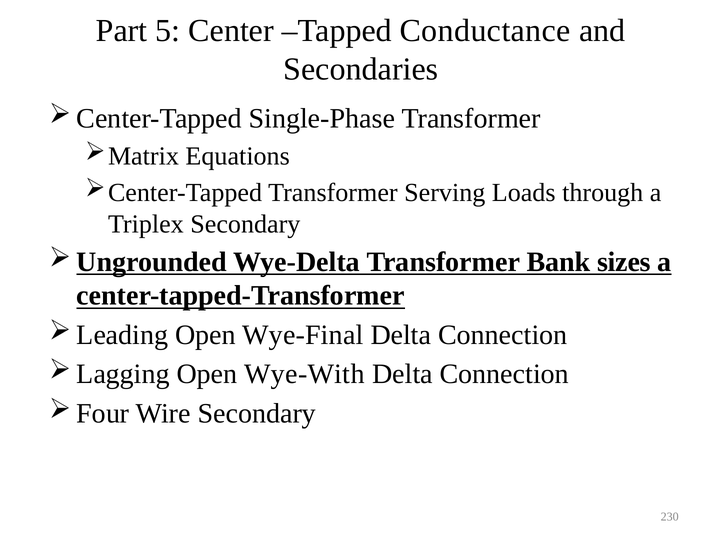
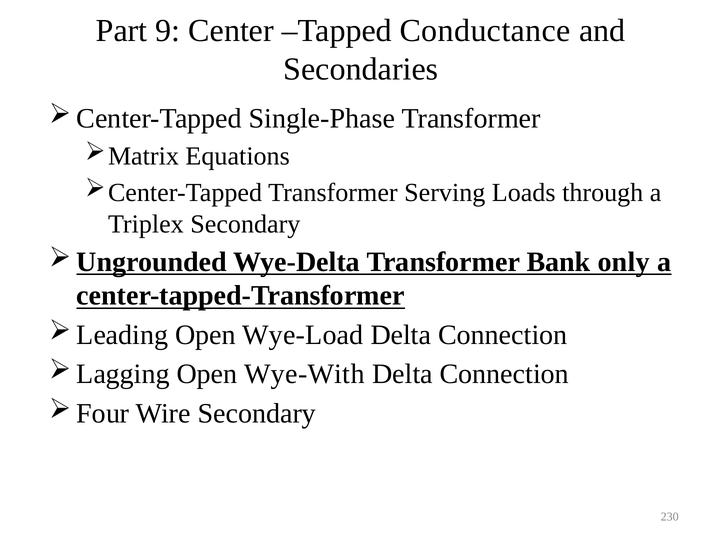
5: 5 -> 9
sizes: sizes -> only
Wye-Final: Wye-Final -> Wye-Load
